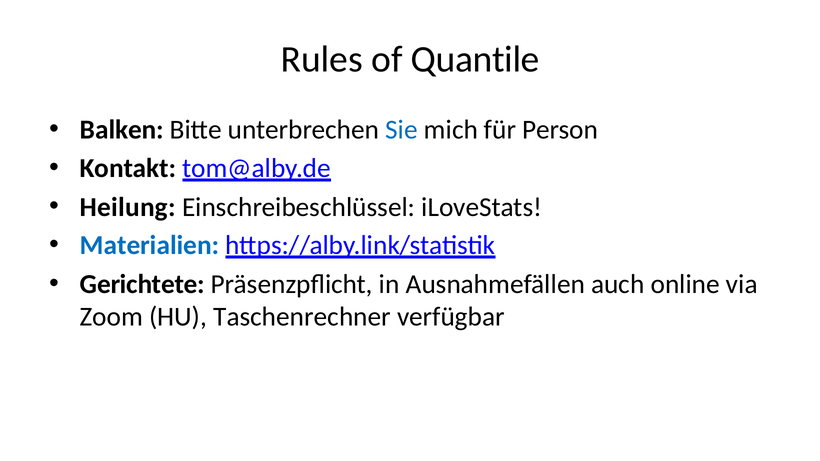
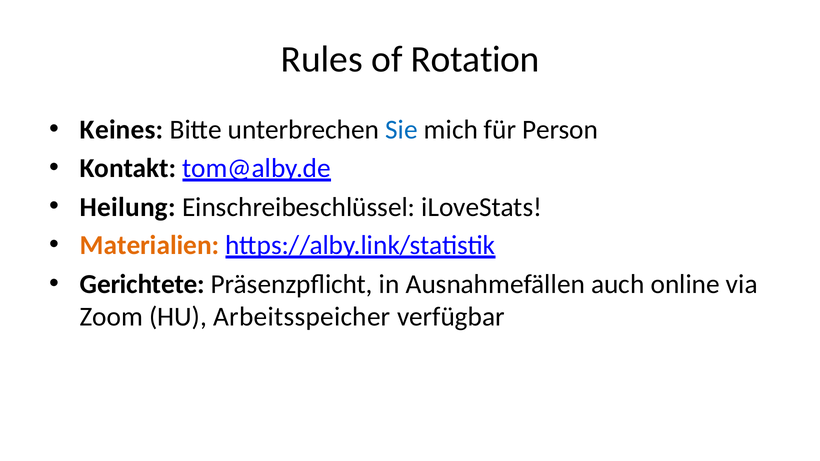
Quantile: Quantile -> Rotation
Balken: Balken -> Keines
Materialien colour: blue -> orange
Taschenrechner: Taschenrechner -> Arbeitsspeicher
